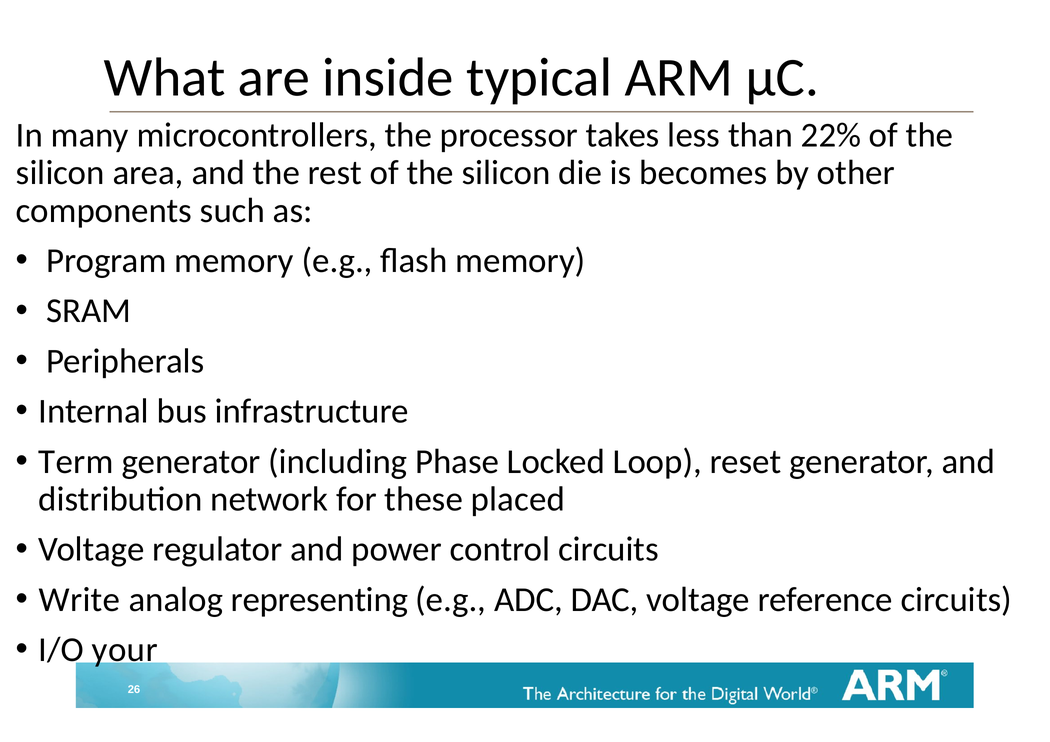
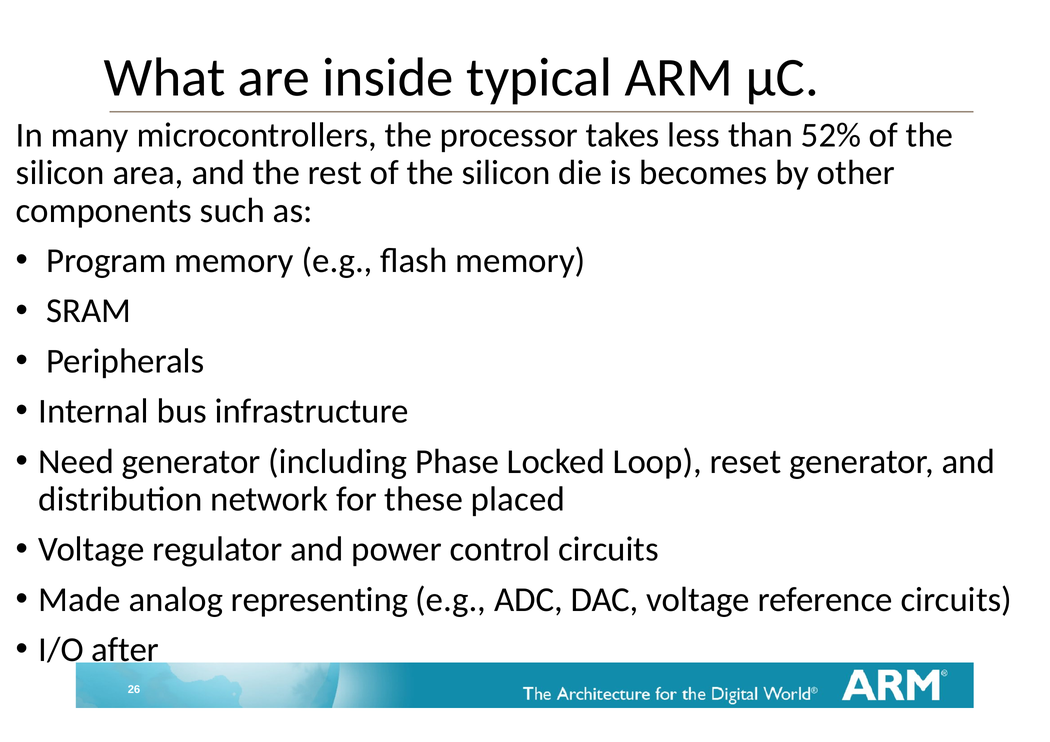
22%: 22% -> 52%
Term: Term -> Need
Write: Write -> Made
your: your -> after
